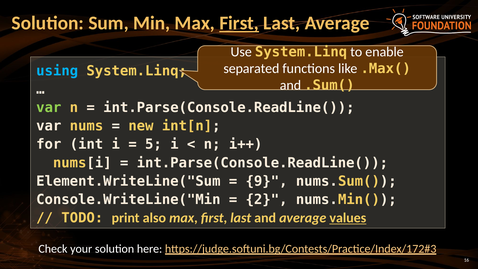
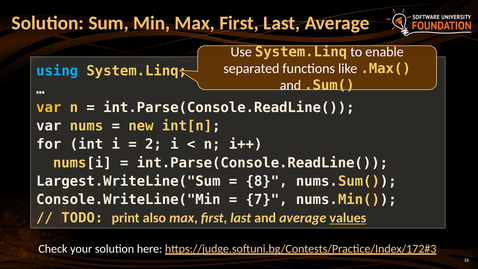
First at (239, 23) underline: present -> none
var at (49, 108) colour: light green -> yellow
5: 5 -> 2
Element.WriteLine("Sum: Element.WriteLine("Sum -> Largest.WriteLine("Sum
9: 9 -> 8
2: 2 -> 7
